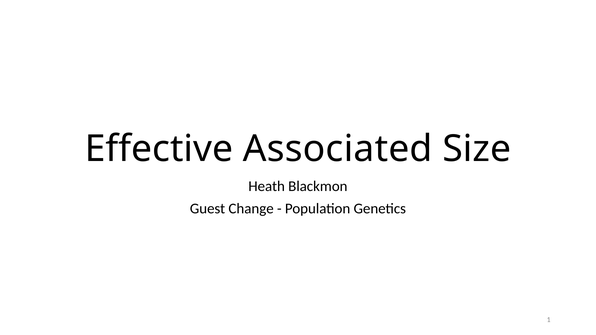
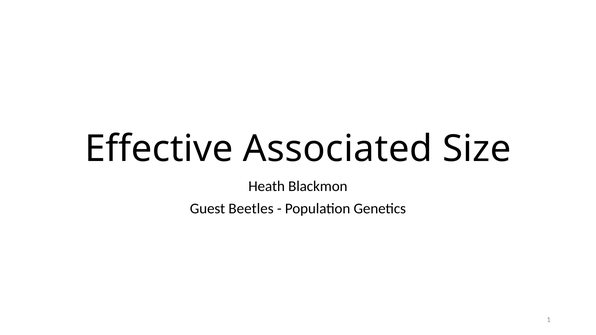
Change: Change -> Beetles
